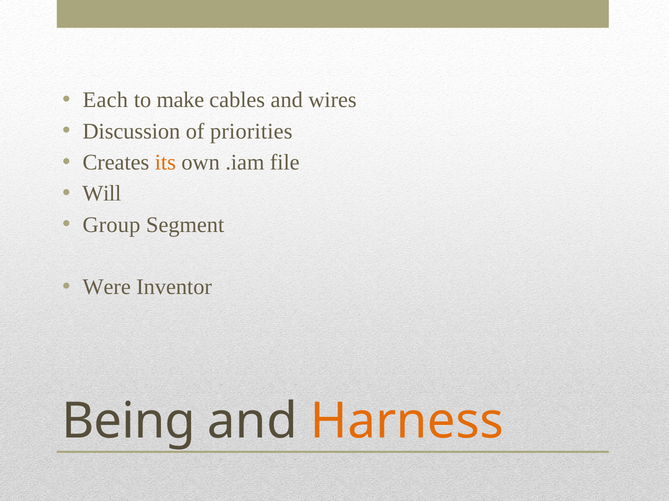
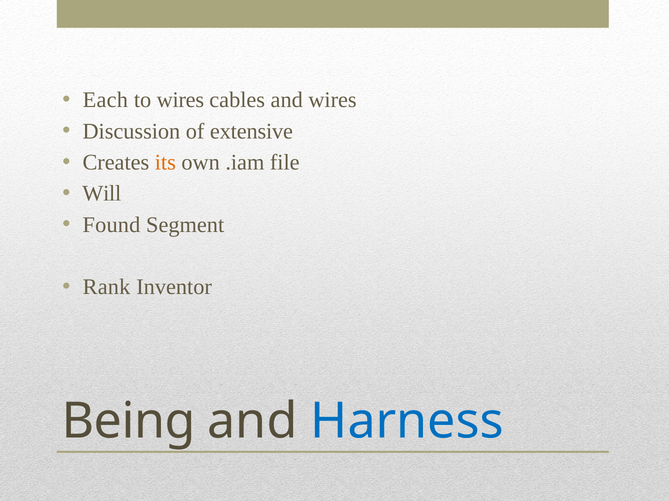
to make: make -> wires
priorities: priorities -> extensive
Group: Group -> Found
Were: Were -> Rank
Harness colour: orange -> blue
